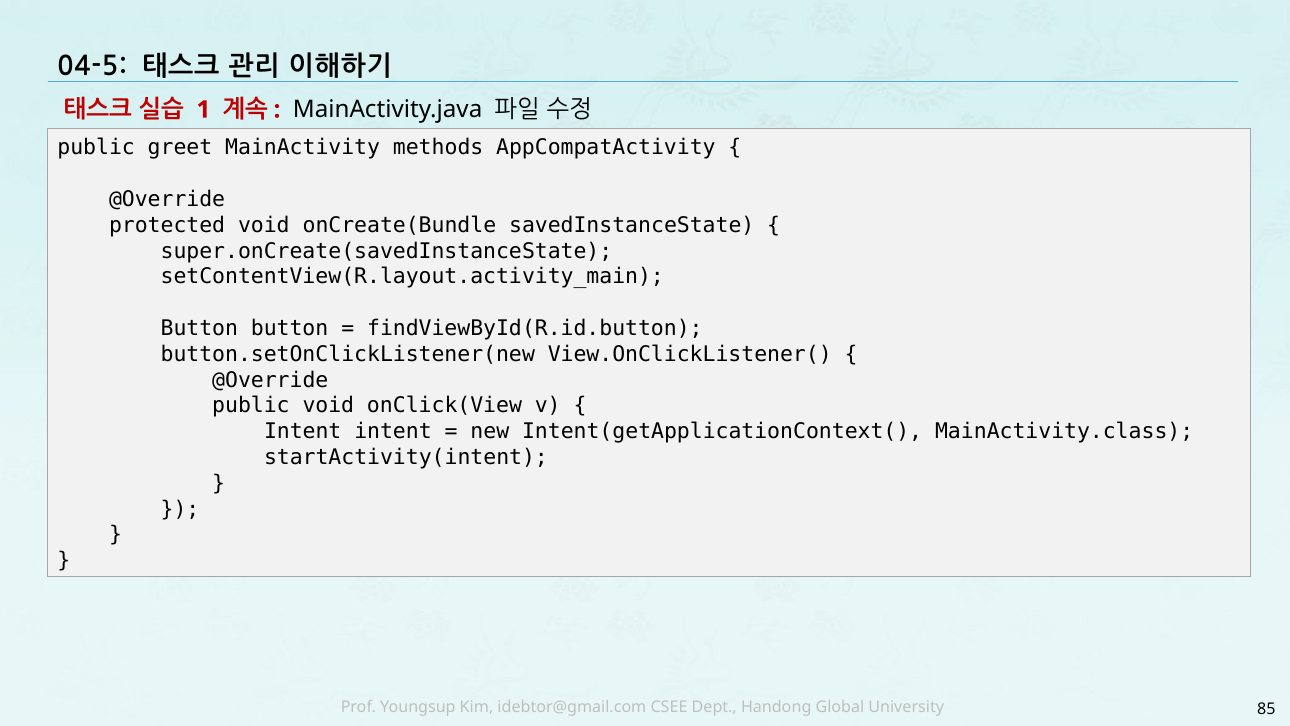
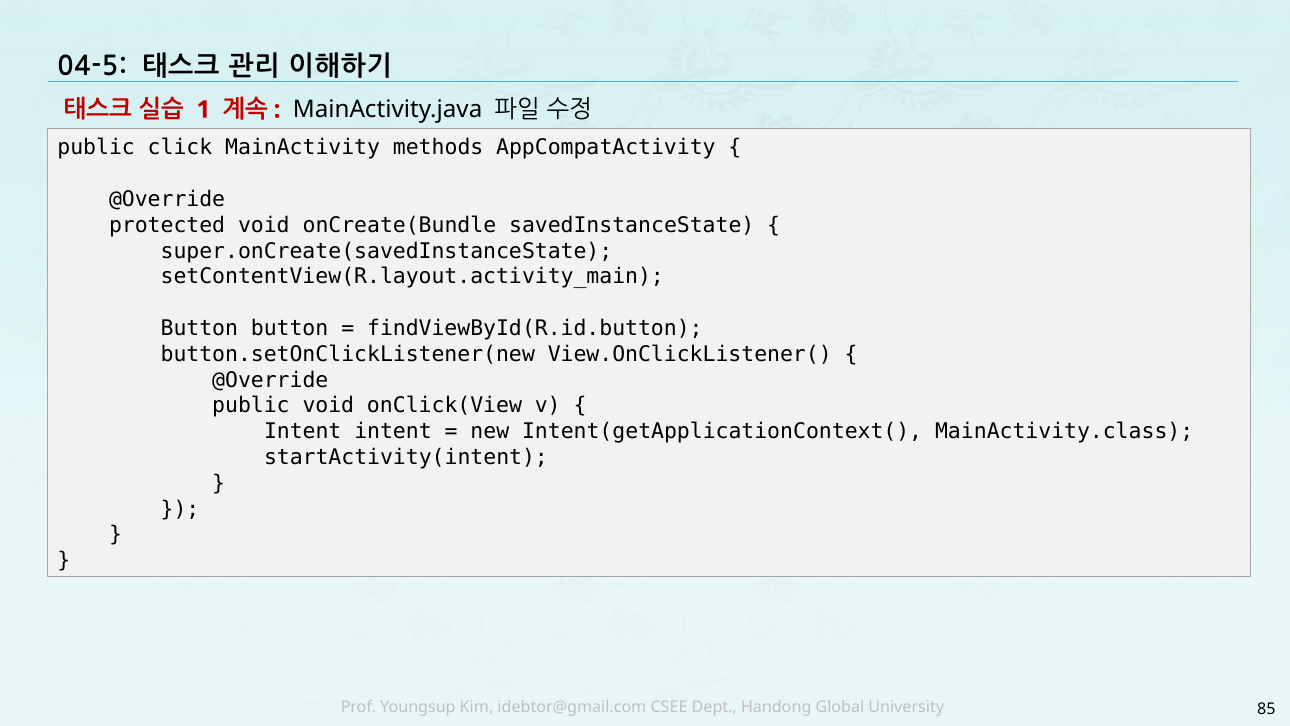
greet: greet -> click
